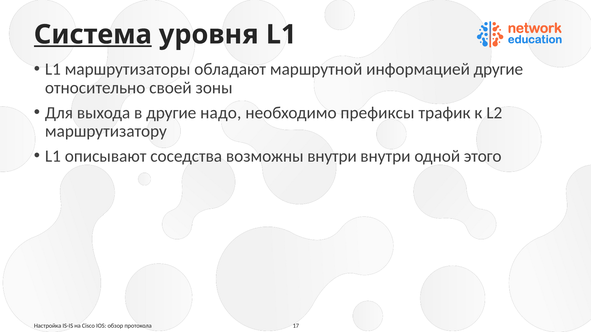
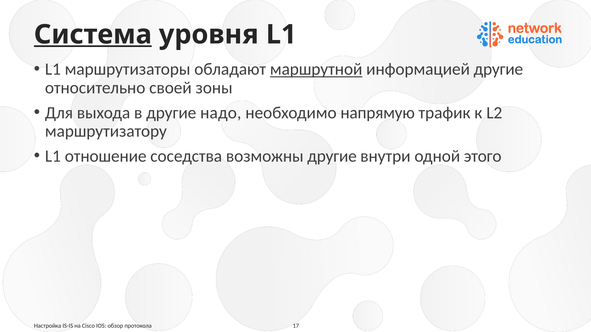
маршрутной underline: none -> present
префиксы: префиксы -> напрямую
описывают: описывают -> отношение
возможны внутри: внутри -> другие
